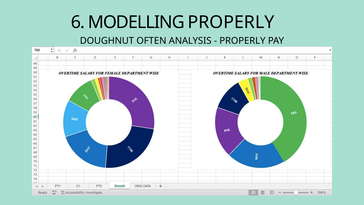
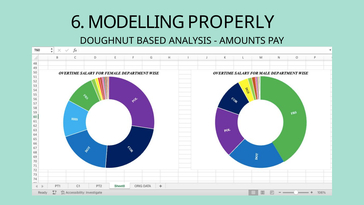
OFTEN: OFTEN -> BASED
PROPERLY at (242, 41): PROPERLY -> AMOUNTS
